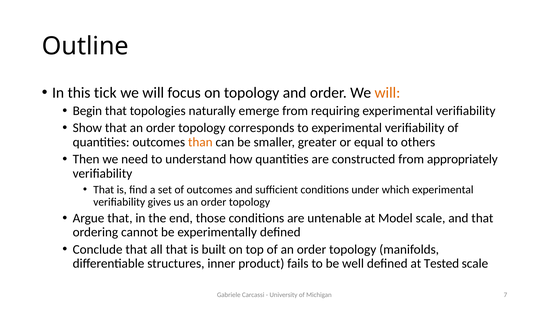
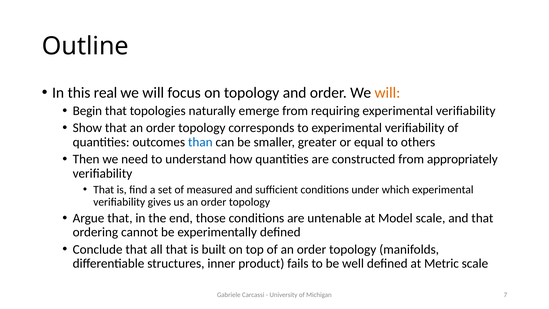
tick: tick -> real
than colour: orange -> blue
of outcomes: outcomes -> measured
Tested: Tested -> Metric
